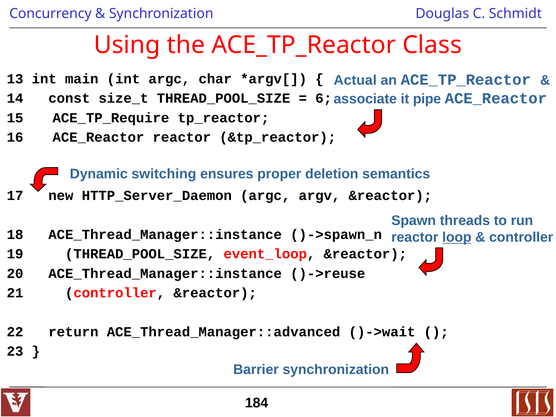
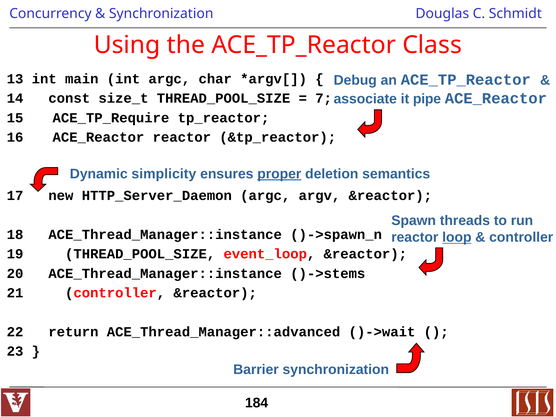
Actual: Actual -> Debug
6: 6 -> 7
switching: switching -> simplicity
proper underline: none -> present
)->reuse: )->reuse -> )->stems
